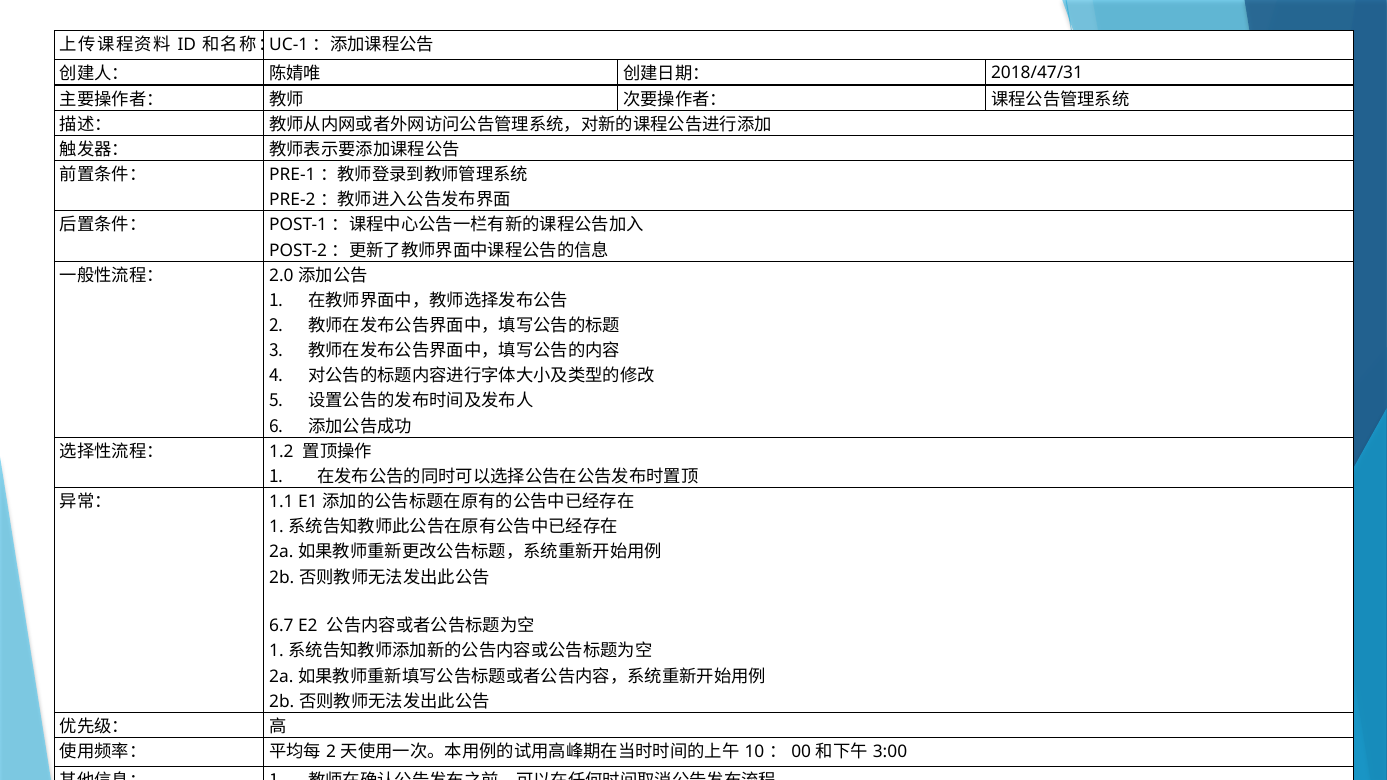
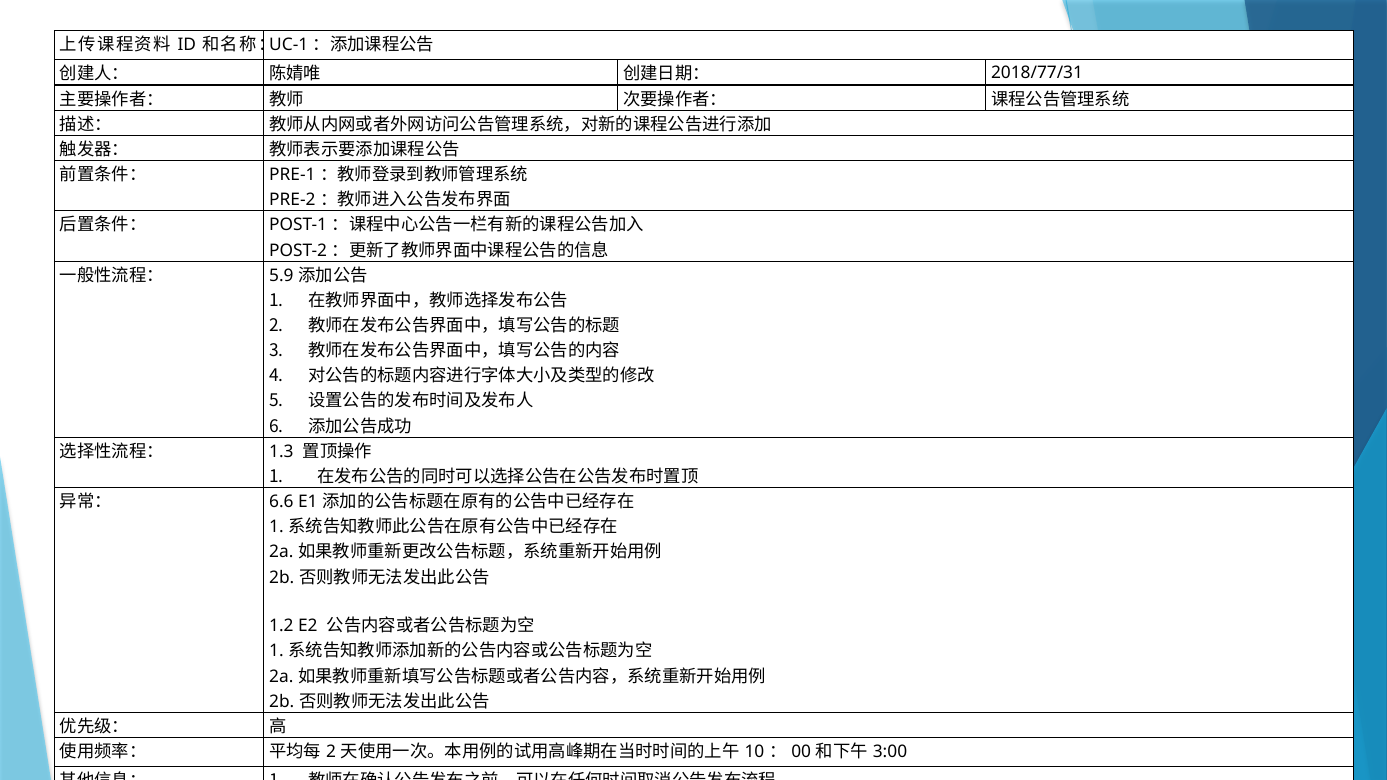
2018/47/31: 2018/47/31 -> 2018/77/31
2.0: 2.0 -> 5.9
1.2: 1.2 -> 1.3
1.1: 1.1 -> 6.6
6.7: 6.7 -> 1.2
